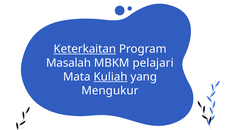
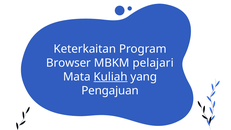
Keterkaitan underline: present -> none
Masalah: Masalah -> Browser
Mengukur: Mengukur -> Pengajuan
